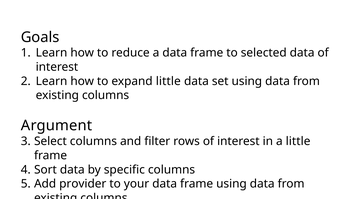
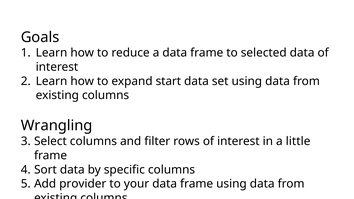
expand little: little -> start
Argument: Argument -> Wrangling
